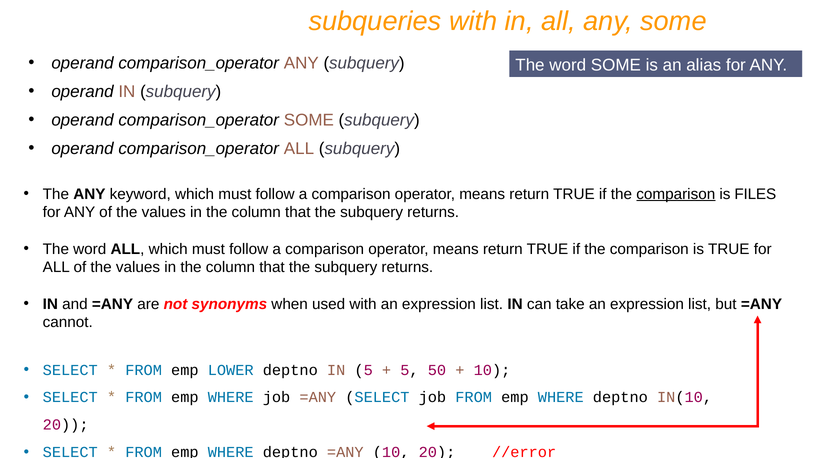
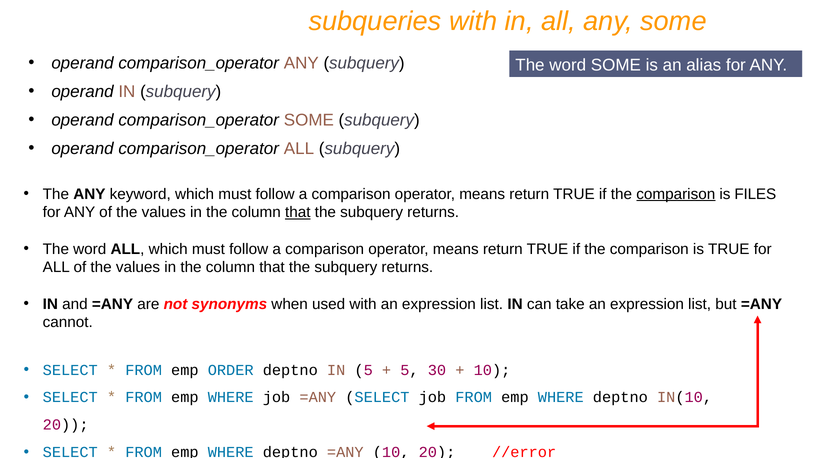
that at (298, 213) underline: none -> present
LOWER: LOWER -> ORDER
50: 50 -> 30
